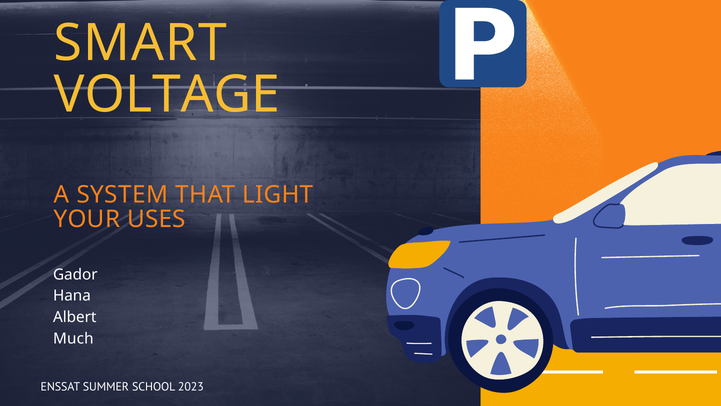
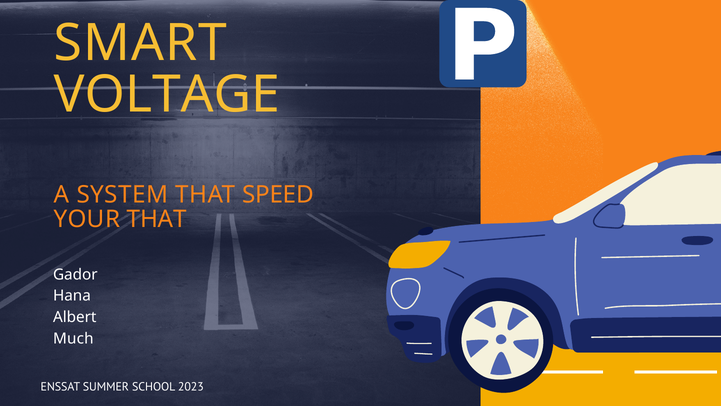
LIGHT: LIGHT -> SPEED
YOUR USES: USES -> THAT
